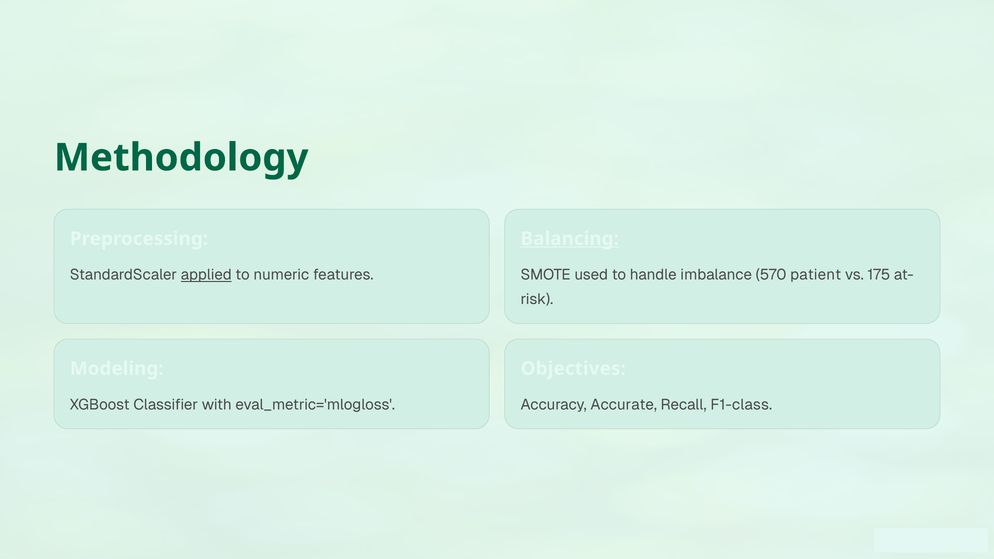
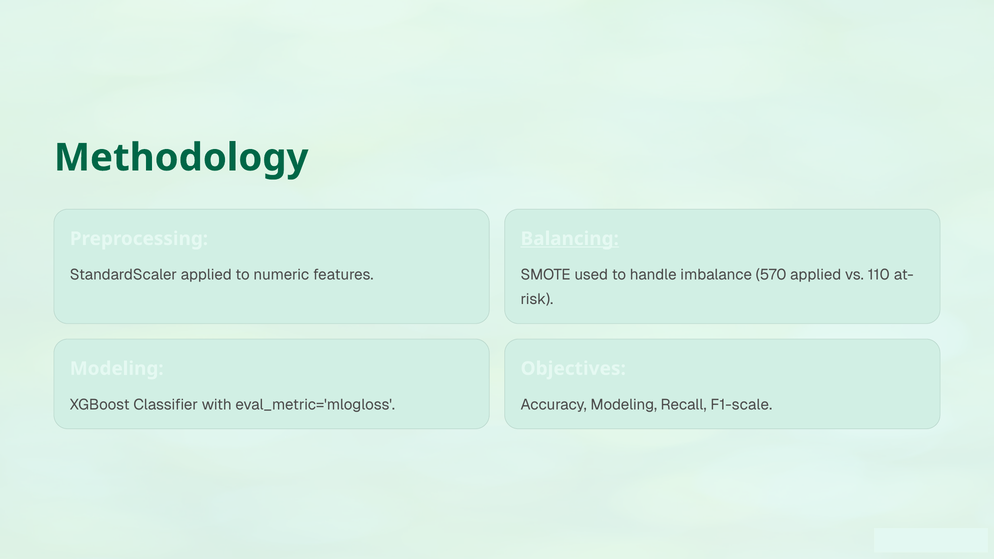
applied at (206, 275) underline: present -> none
570 patient: patient -> applied
175: 175 -> 110
Accuracy Accurate: Accurate -> Modeling
F1-class: F1-class -> F1-scale
